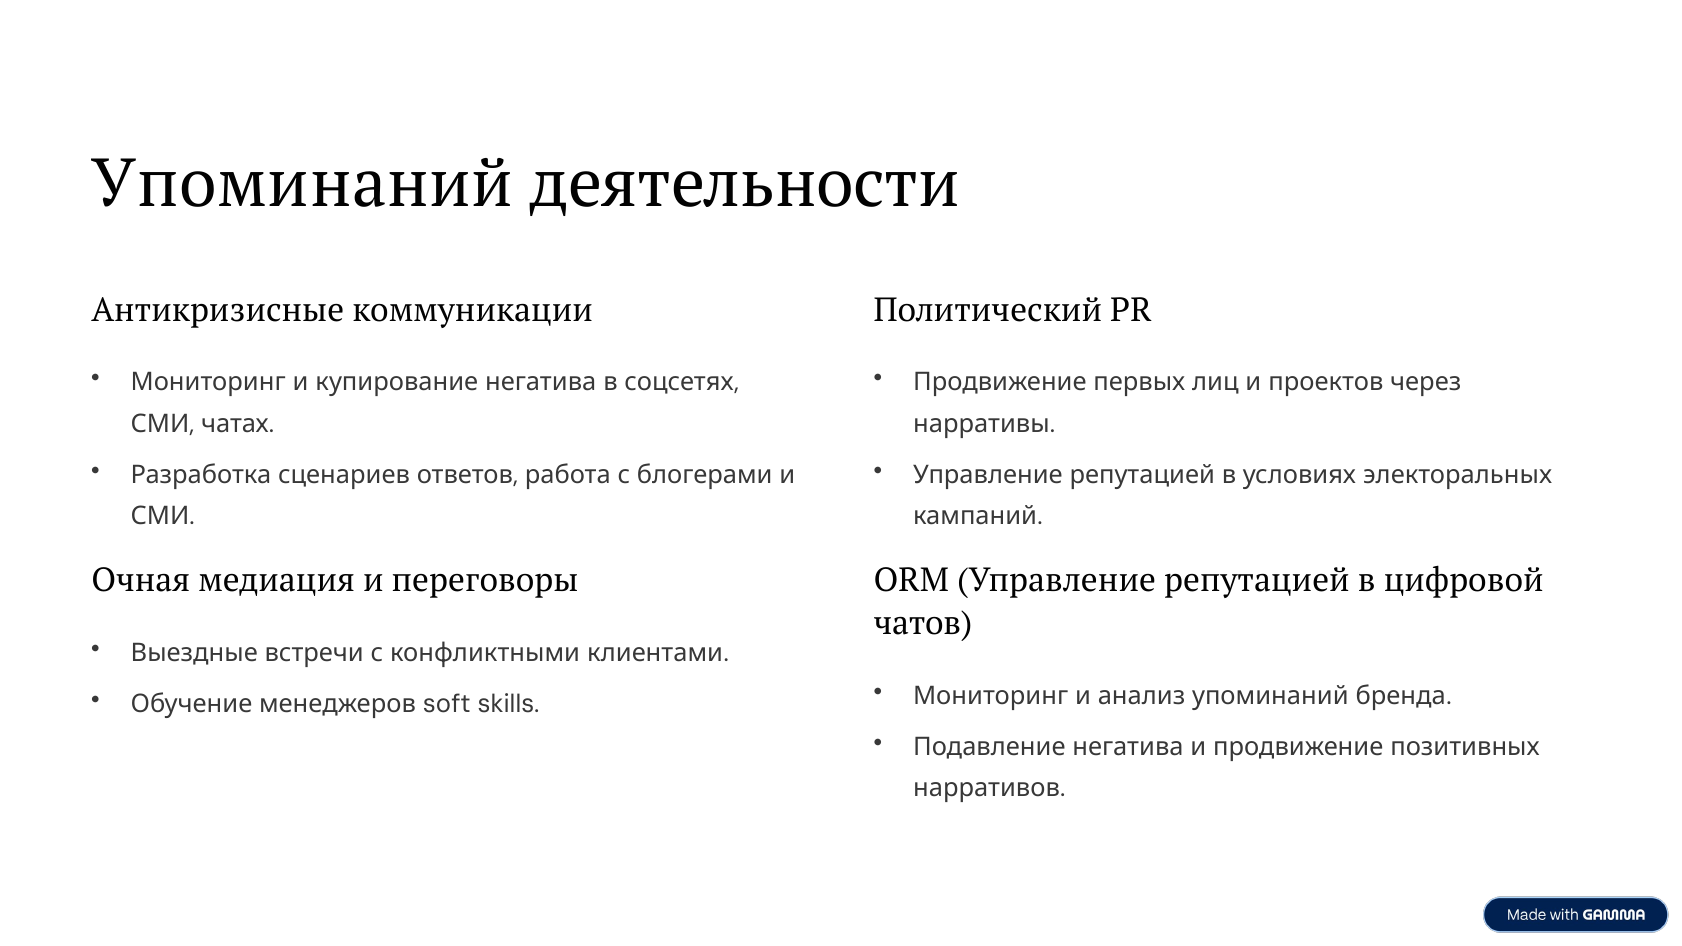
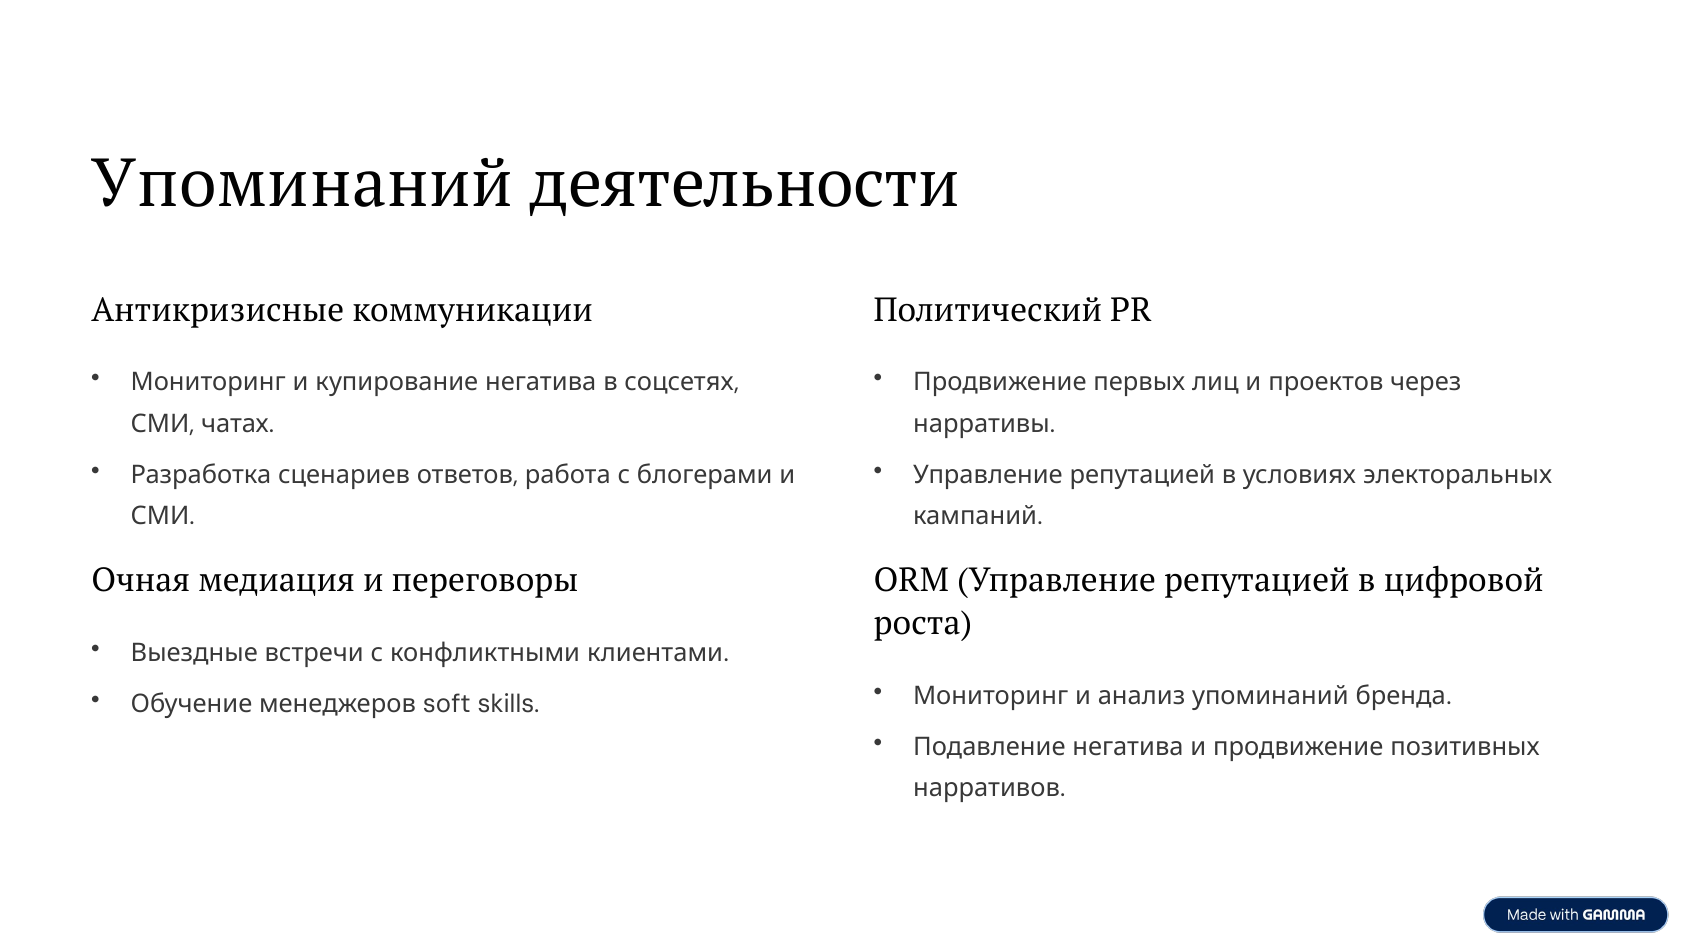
чатов: чатов -> роста
